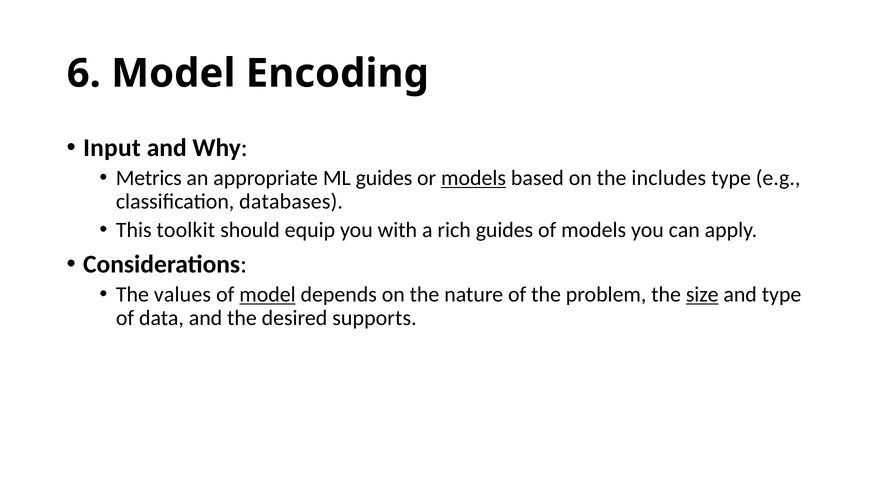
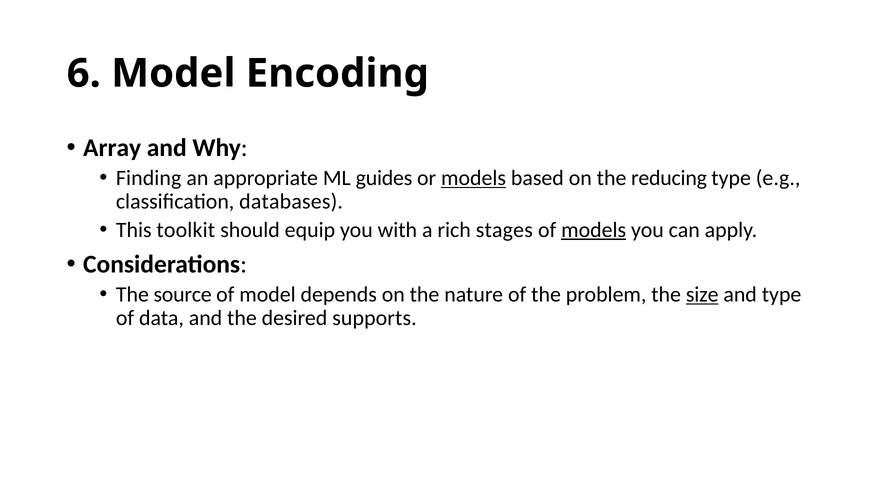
Input: Input -> Array
Metrics: Metrics -> Finding
includes: includes -> reducing
rich guides: guides -> stages
models at (594, 230) underline: none -> present
values: values -> source
model at (267, 295) underline: present -> none
